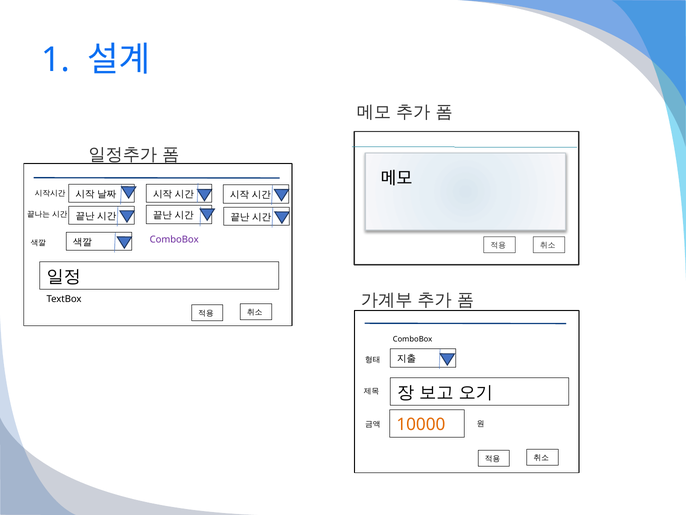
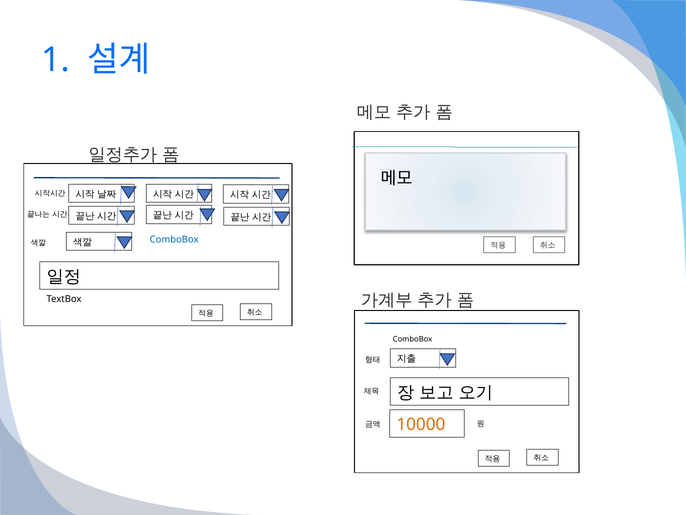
ComboBox at (174, 239) colour: purple -> blue
